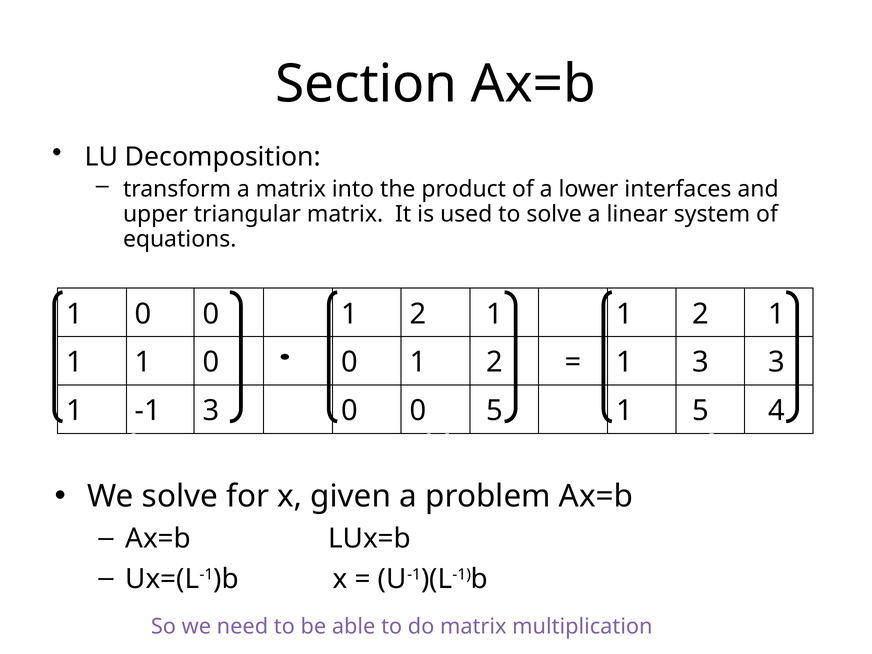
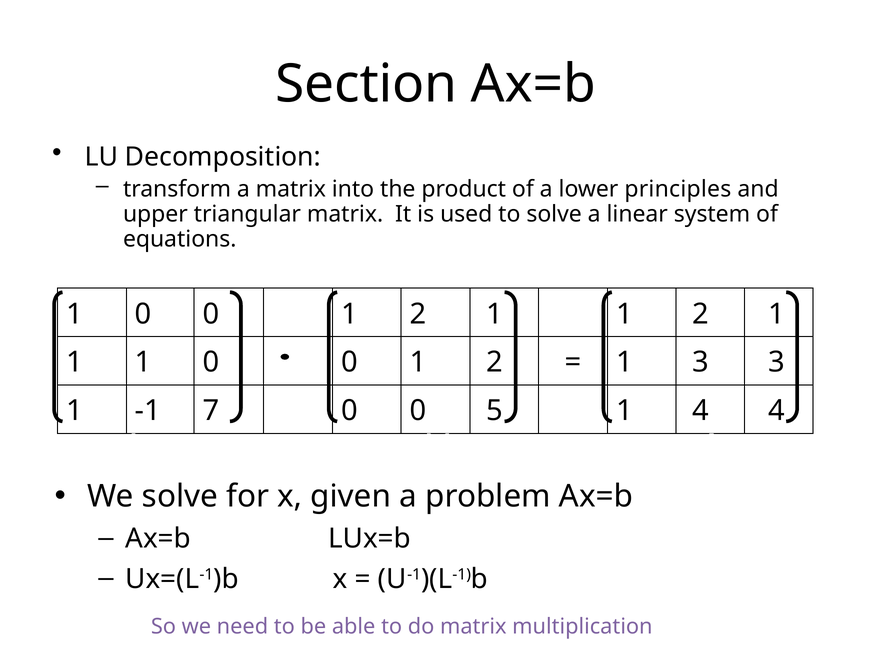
interfaces: interfaces -> principles
-1 3: 3 -> 7
1 5: 5 -> 4
